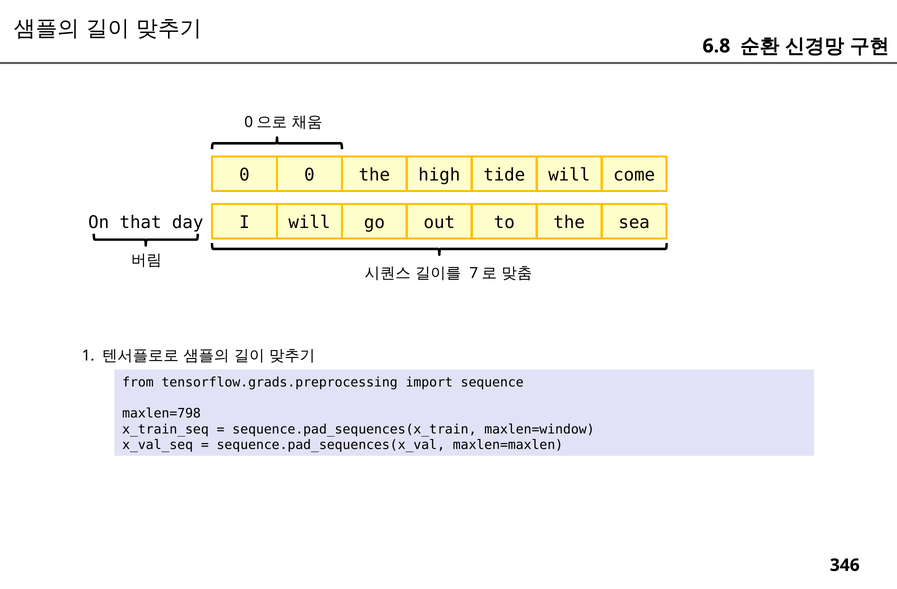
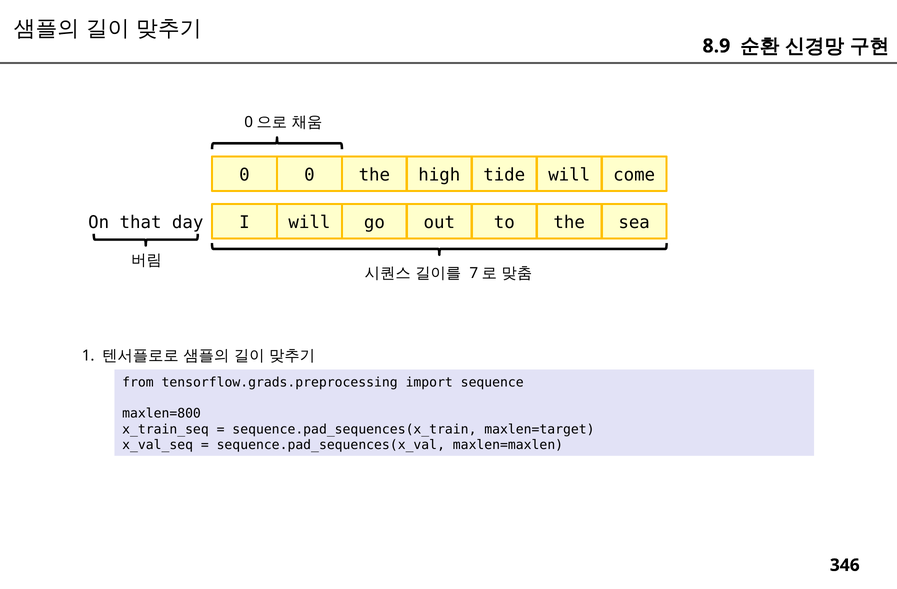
6.8: 6.8 -> 8.9
maxlen=798: maxlen=798 -> maxlen=800
maxlen=window: maxlen=window -> maxlen=target
